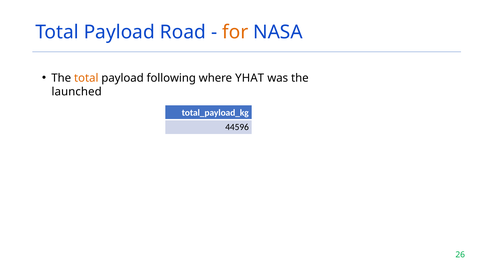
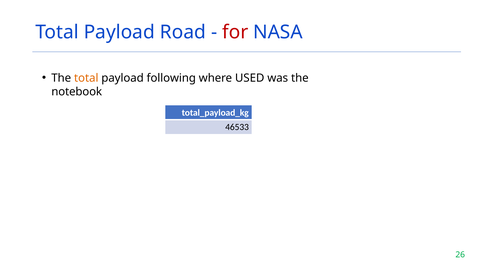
for colour: orange -> red
YHAT: YHAT -> USED
launched: launched -> notebook
44596: 44596 -> 46533
